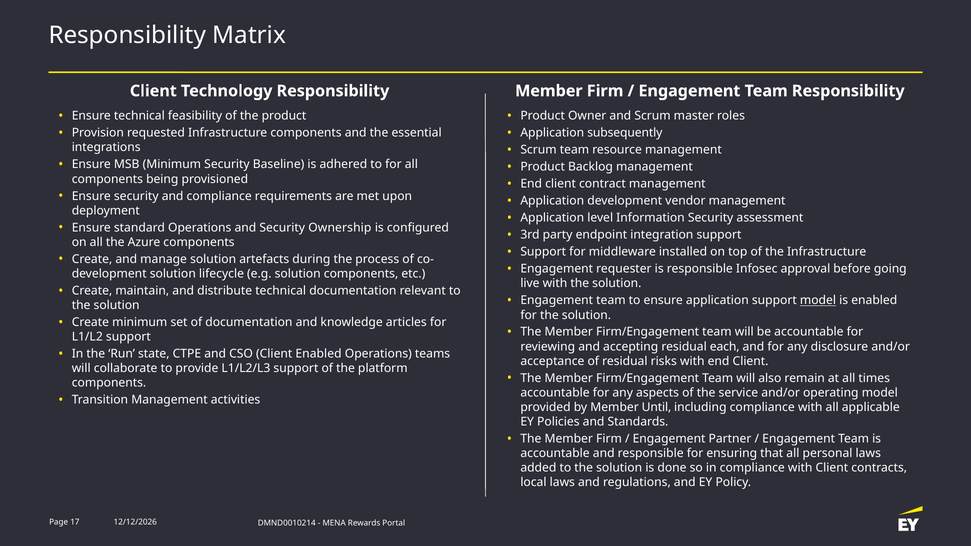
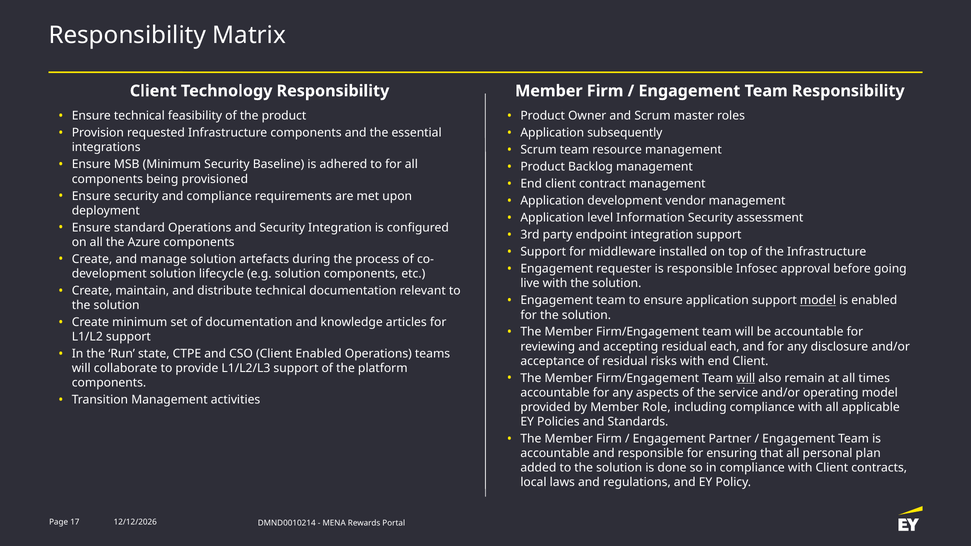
Security Ownership: Ownership -> Integration
will at (746, 378) underline: none -> present
Until: Until -> Role
personal laws: laws -> plan
